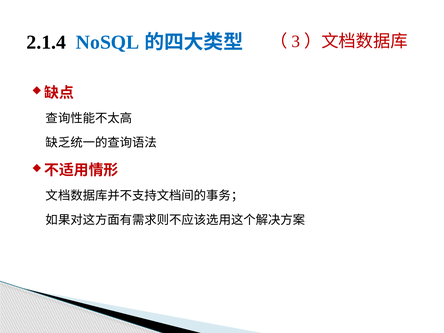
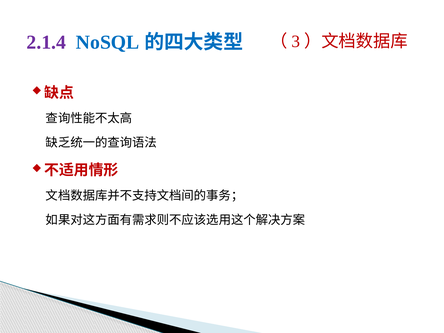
2.1.4 colour: black -> purple
